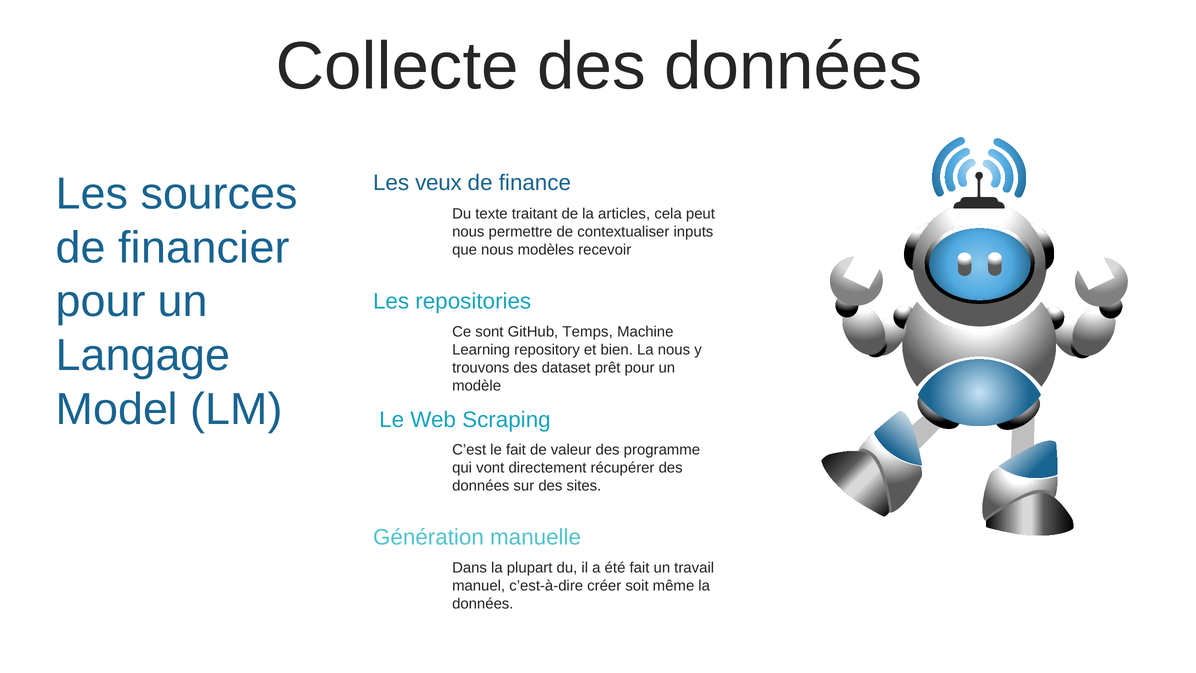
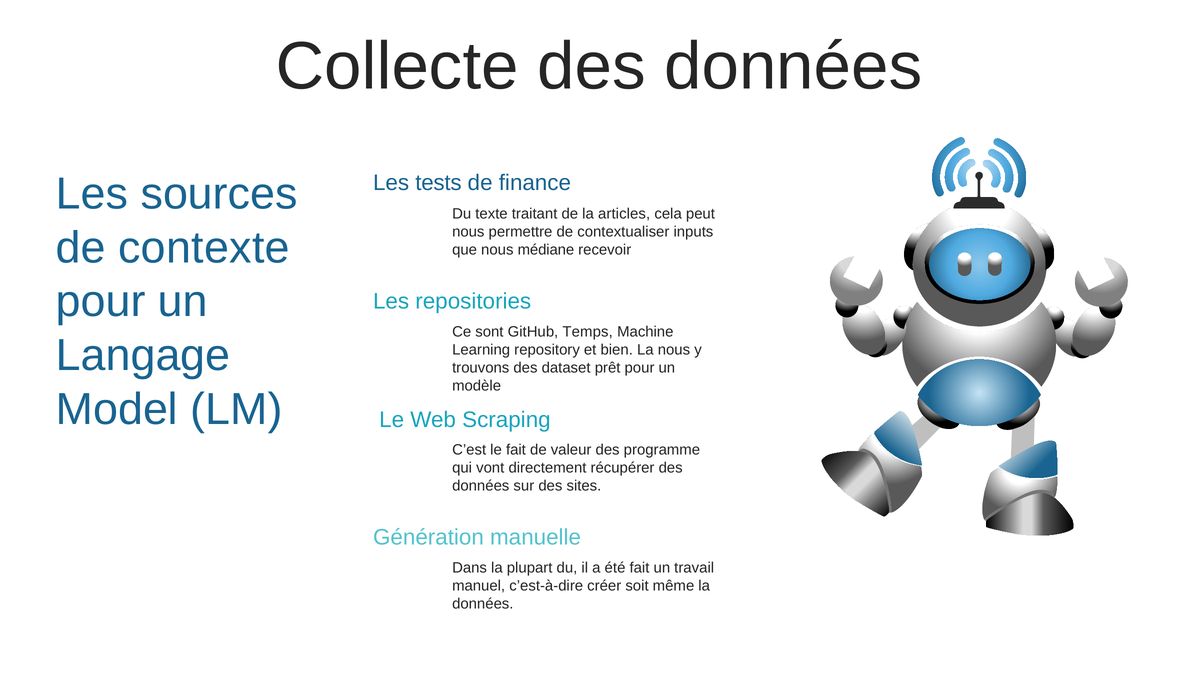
veux: veux -> tests
financier: financier -> contexte
modèles: modèles -> médiane
